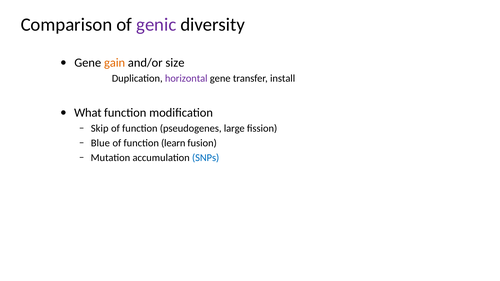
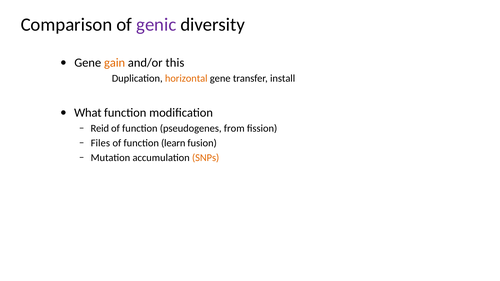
size: size -> this
horizontal colour: purple -> orange
Skip: Skip -> Reid
large: large -> from
Blue: Blue -> Files
SNPs colour: blue -> orange
